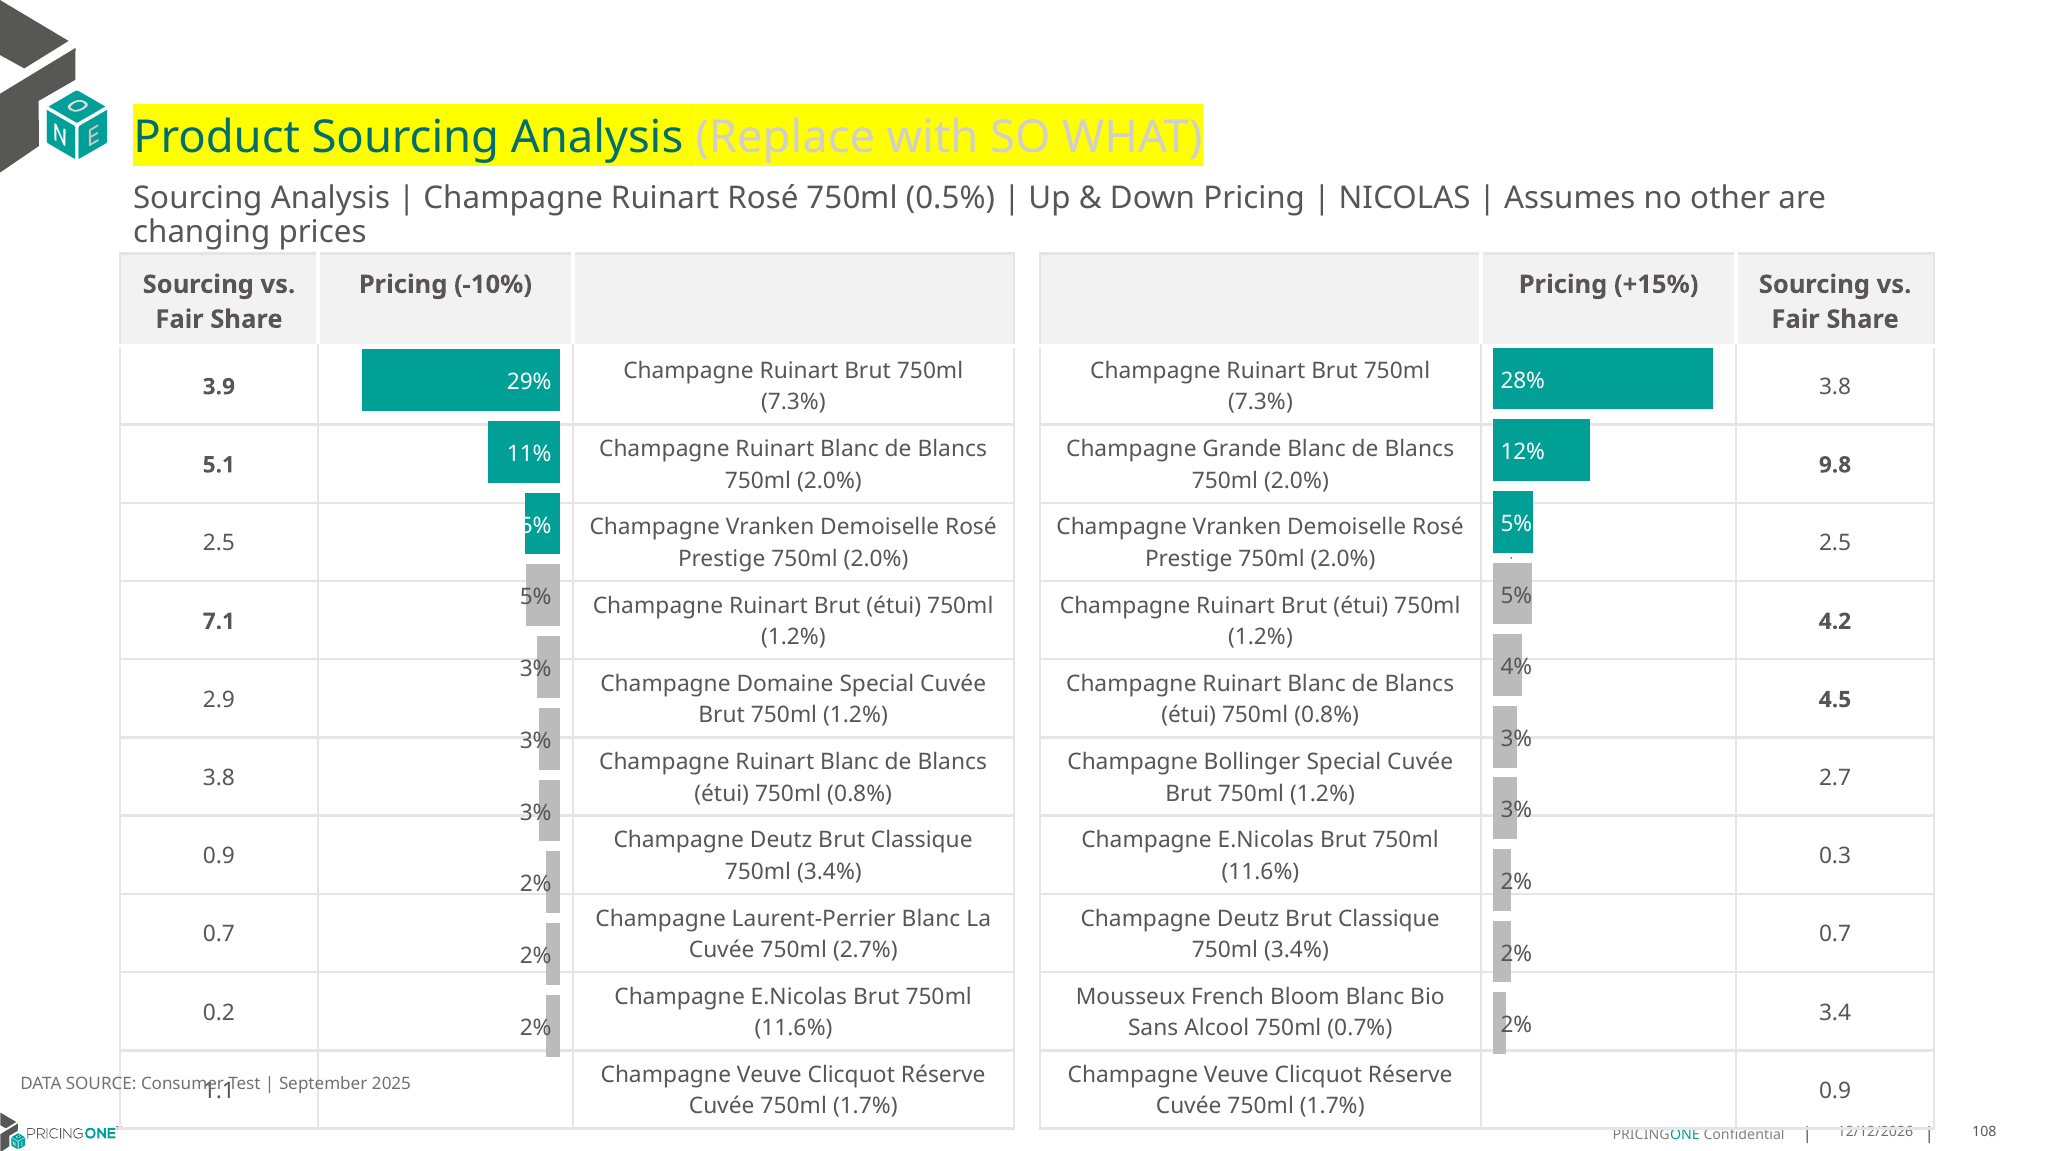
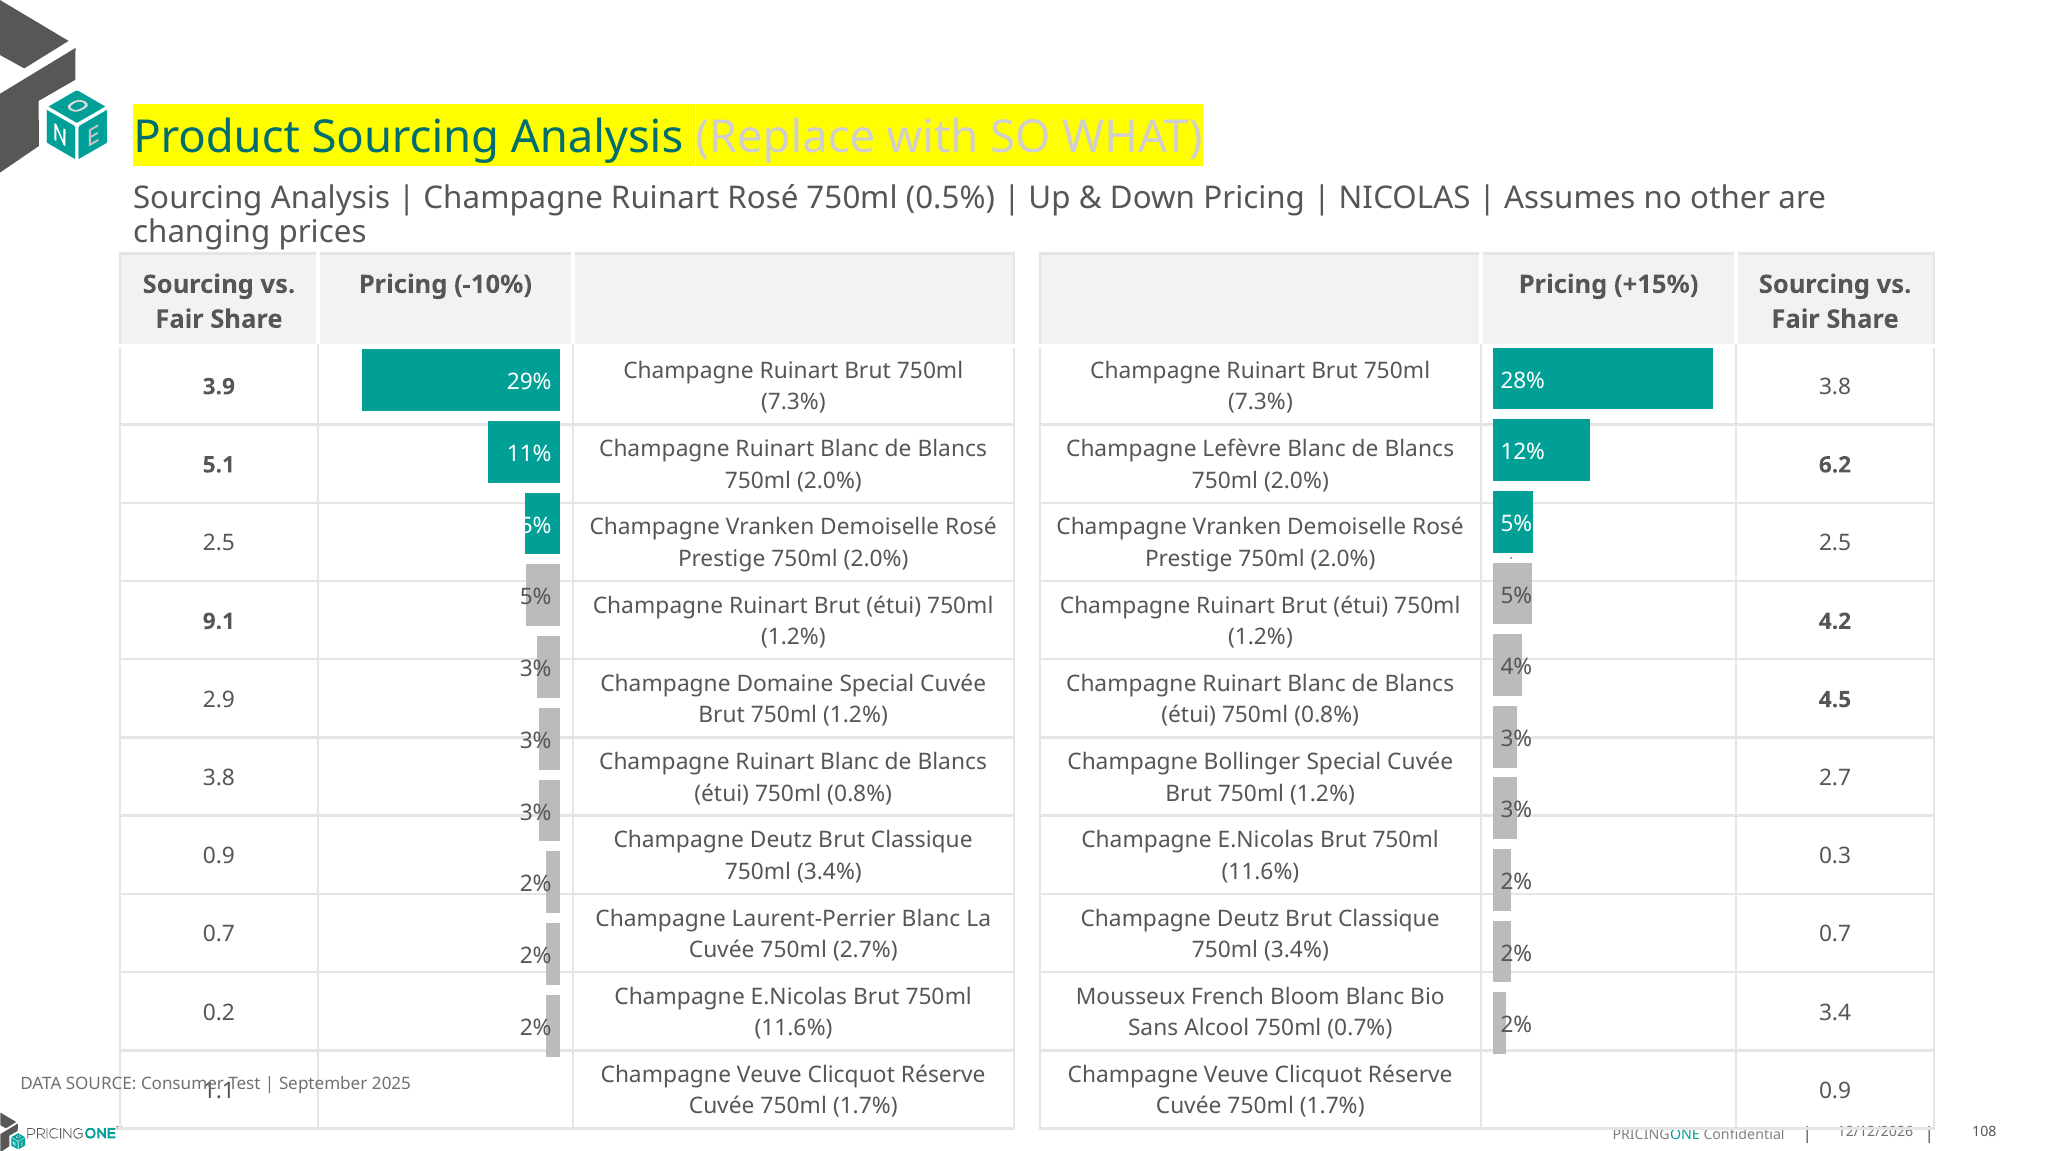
Grande: Grande -> Lefèvre
9.8: 9.8 -> 6.2
7.1: 7.1 -> 9.1
